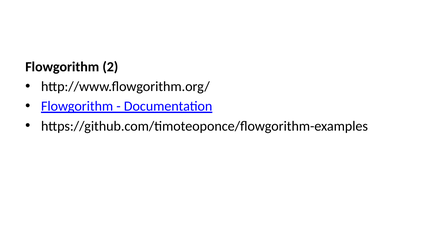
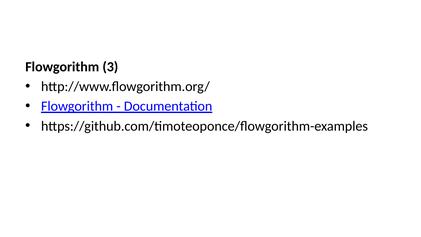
2: 2 -> 3
